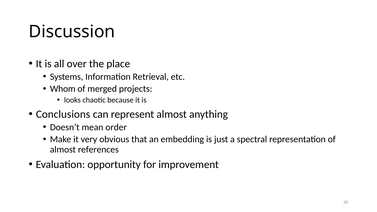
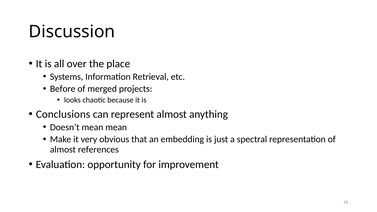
Whom: Whom -> Before
mean order: order -> mean
